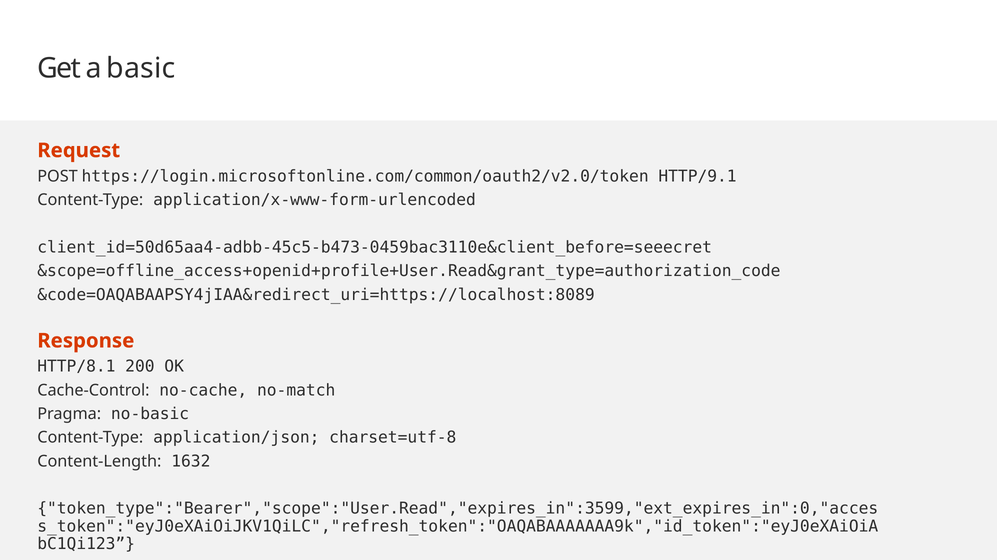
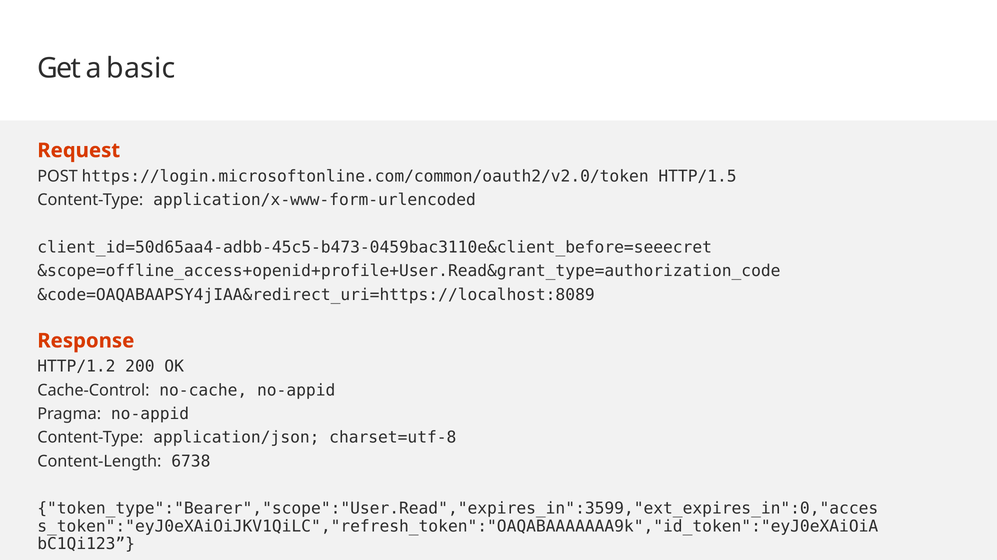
HTTP/9.1: HTTP/9.1 -> HTTP/1.5
HTTP/8.1: HTTP/8.1 -> HTTP/1.2
no-cache no-match: no-match -> no-appid
Pragma no-basic: no-basic -> no-appid
1632: 1632 -> 6738
